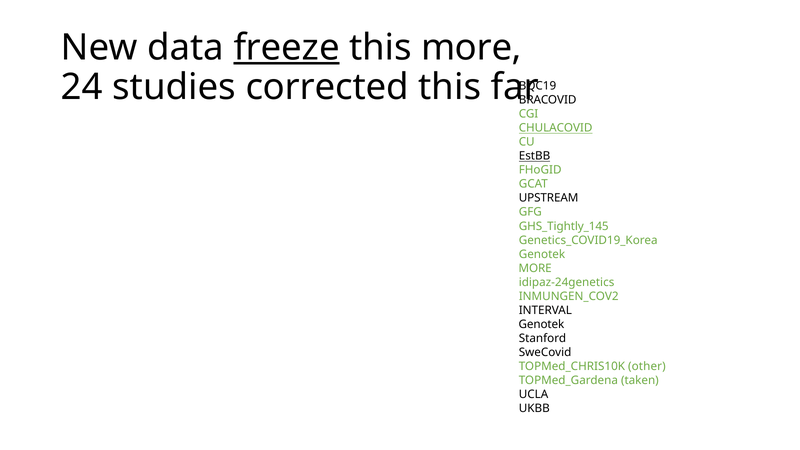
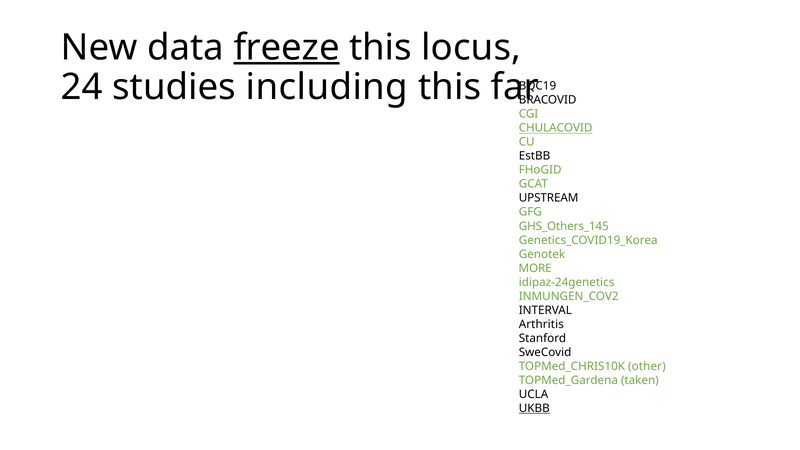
this more: more -> locus
corrected: corrected -> including
EstBB underline: present -> none
GHS_Tightly_145: GHS_Tightly_145 -> GHS_Others_145
Genotek at (541, 324): Genotek -> Arthritis
UKBB underline: none -> present
